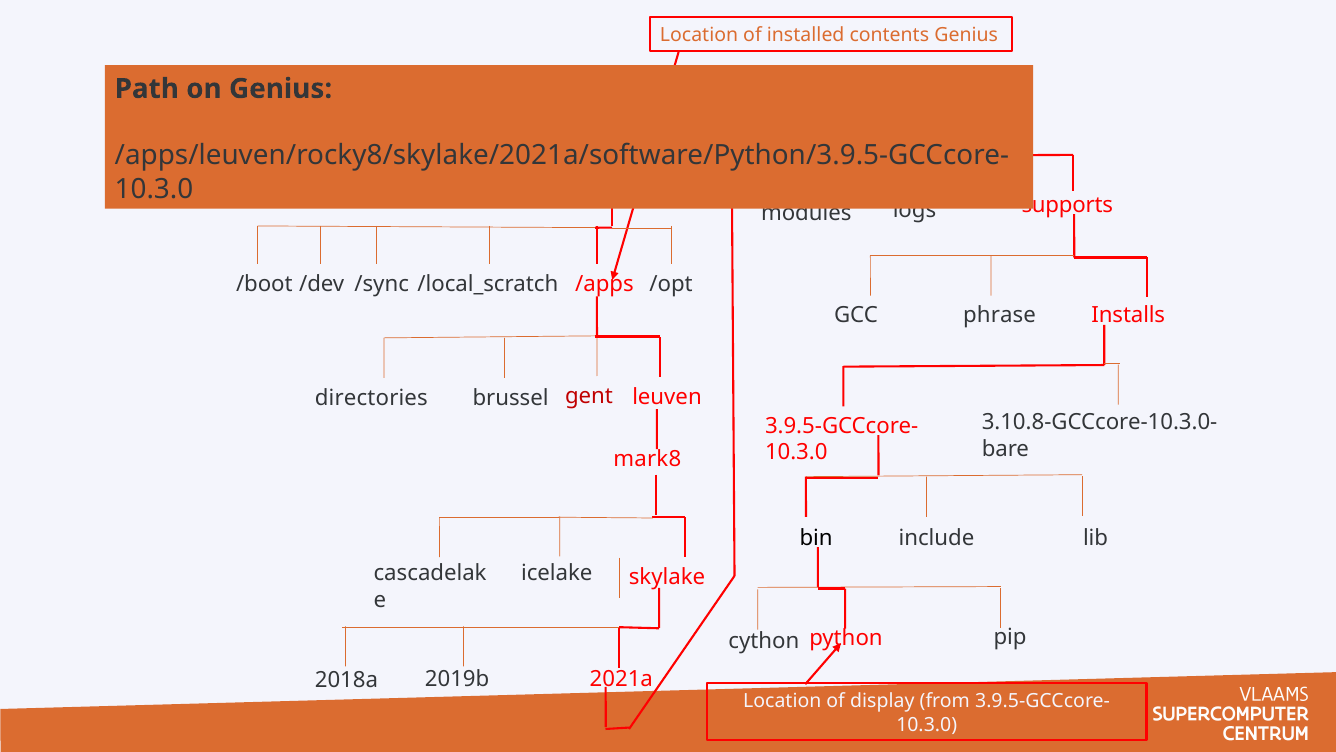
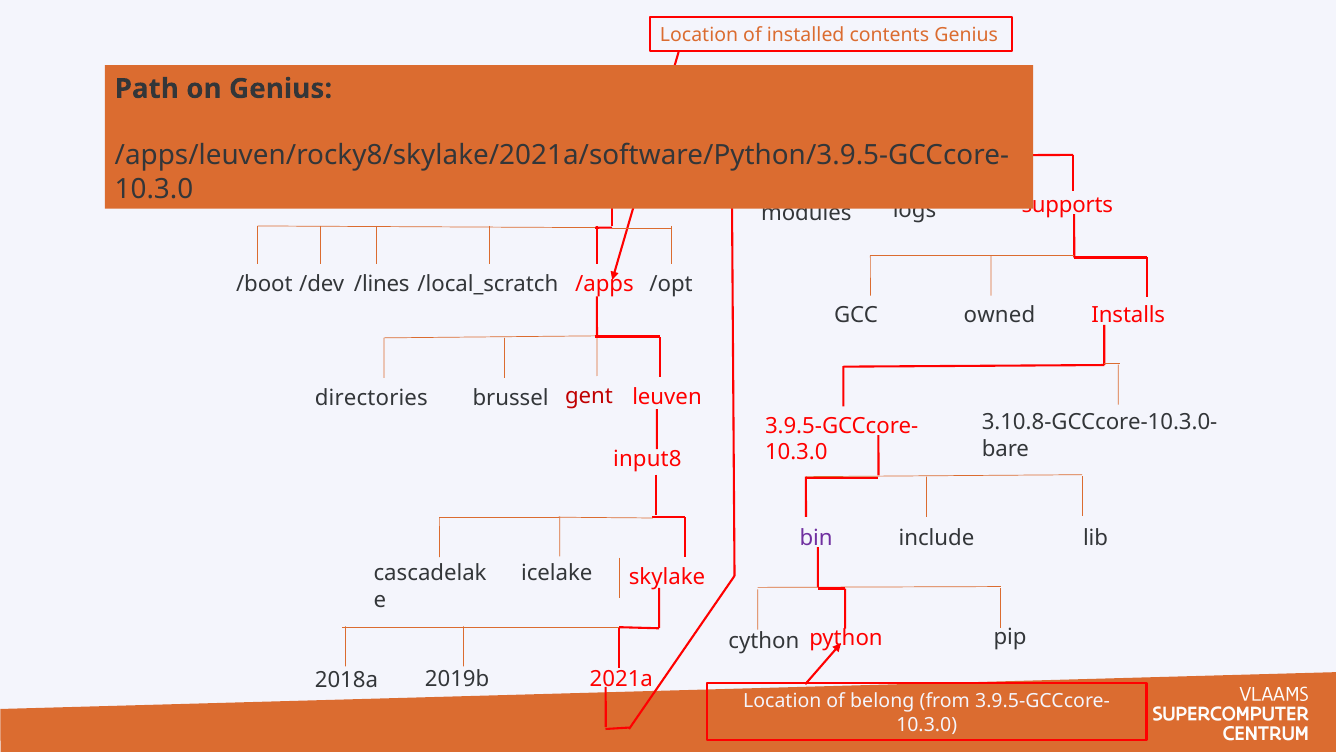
/sync: /sync -> /lines
phrase: phrase -> owned
mark8: mark8 -> input8
bin colour: black -> purple
display: display -> belong
